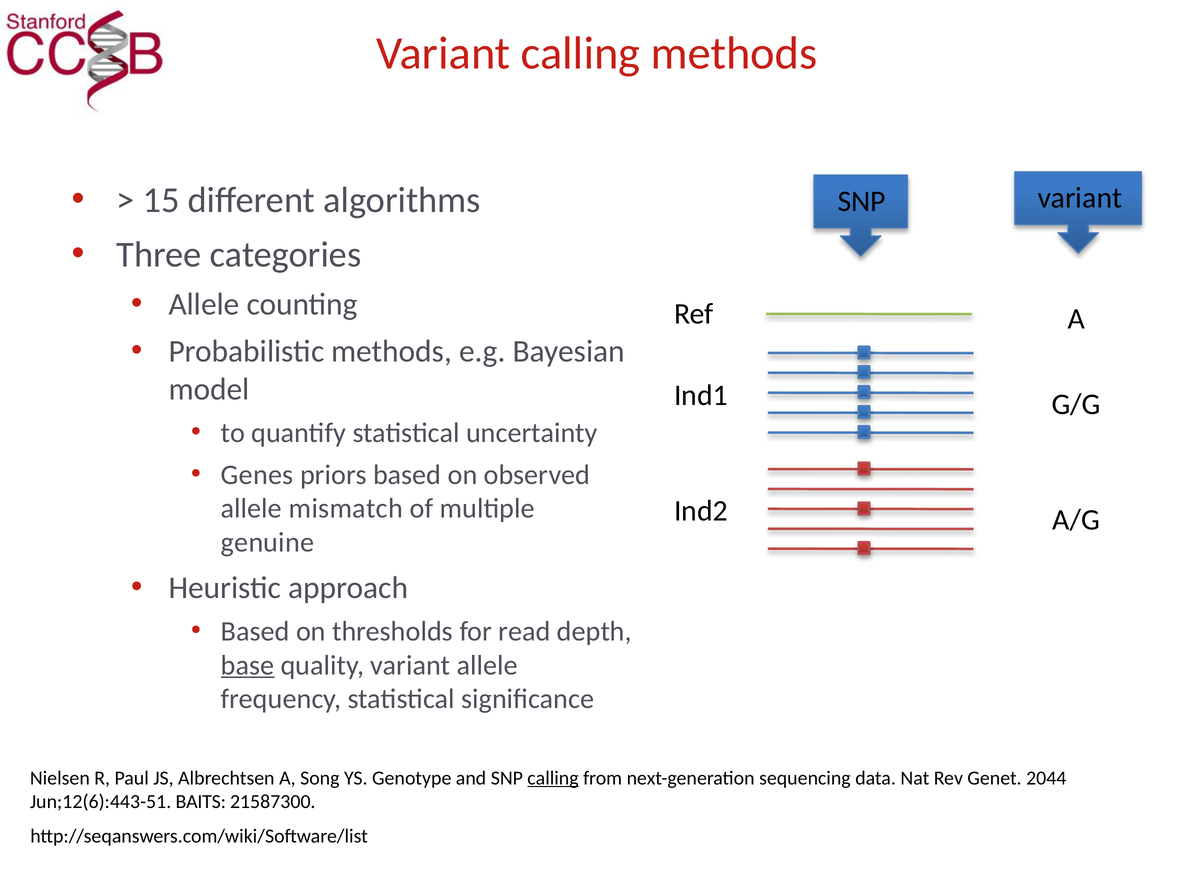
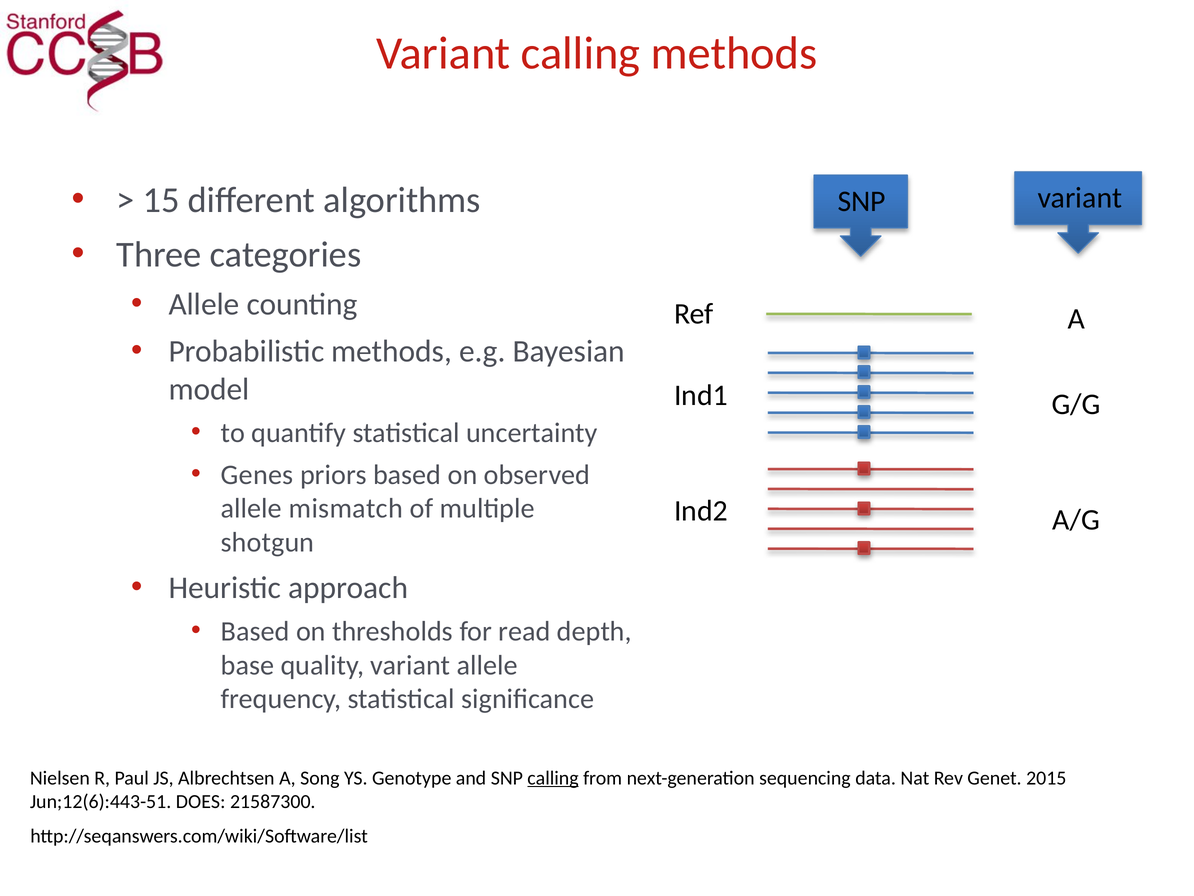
genuine: genuine -> shotgun
base underline: present -> none
2044: 2044 -> 2015
BAITS: BAITS -> DOES
